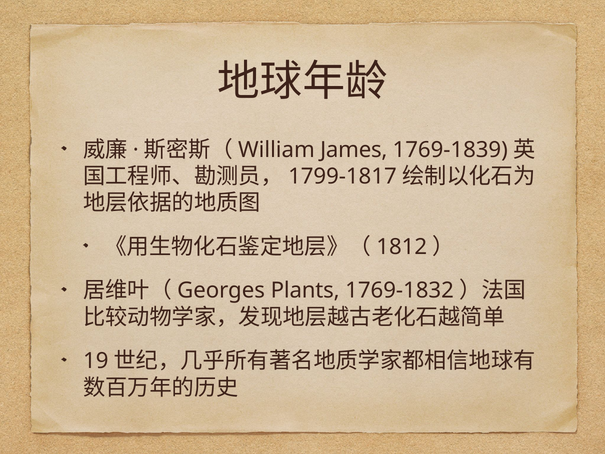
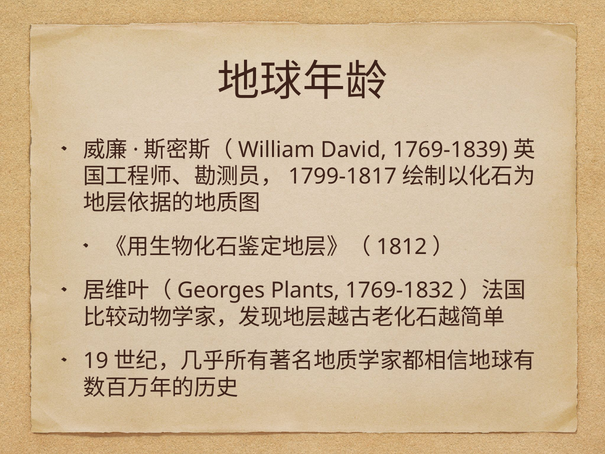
James: James -> David
